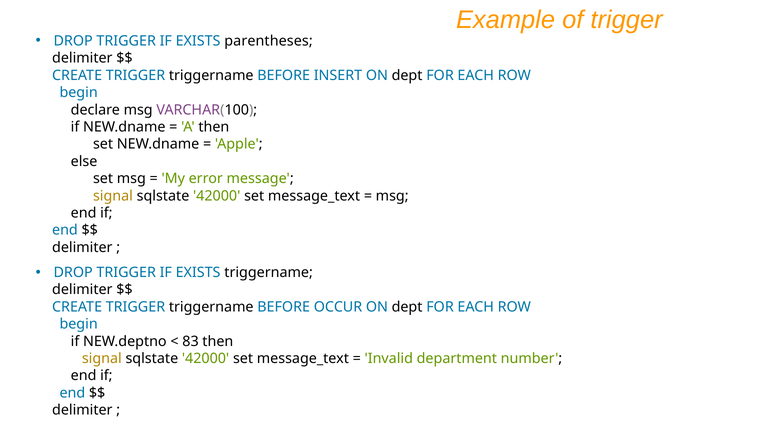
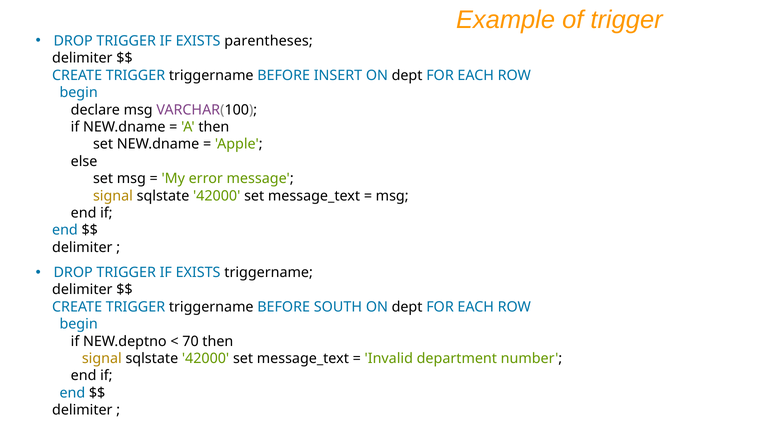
OCCUR: OCCUR -> SOUTH
83: 83 -> 70
